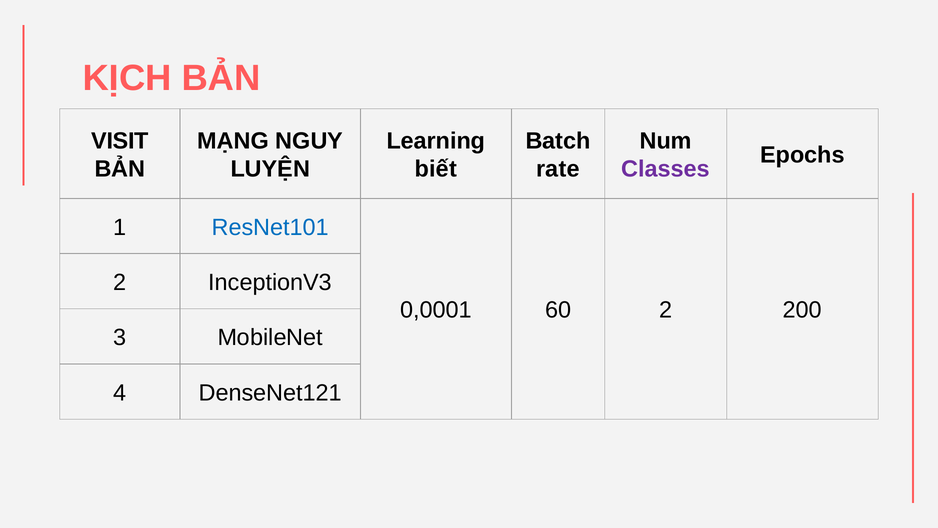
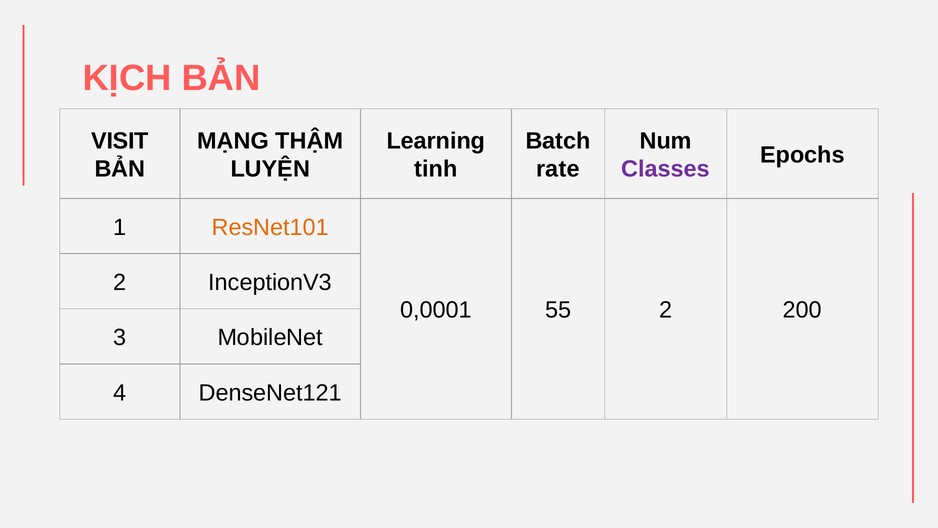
NGUY: NGUY -> THẬM
biết: biết -> tinh
ResNet101 colour: blue -> orange
60: 60 -> 55
